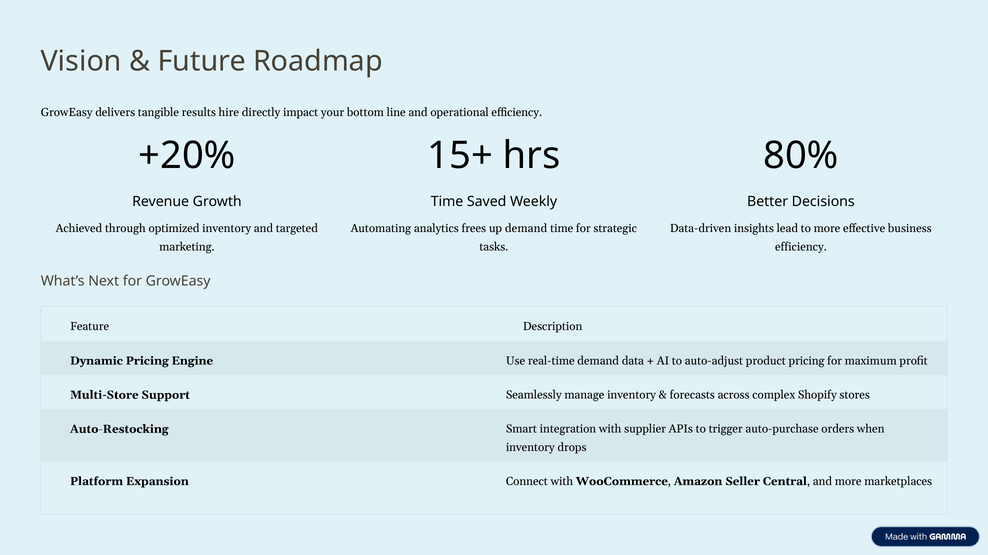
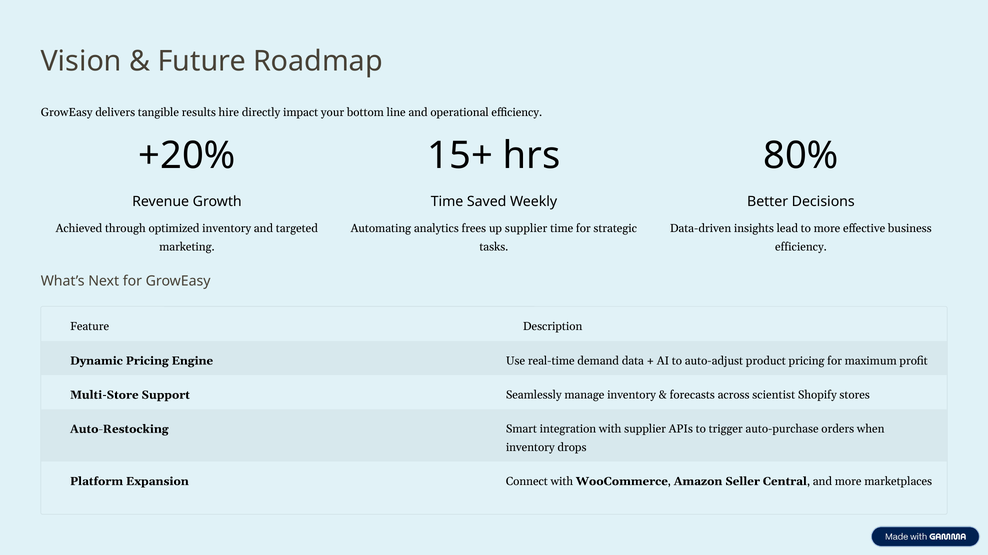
up demand: demand -> supplier
complex: complex -> scientist
